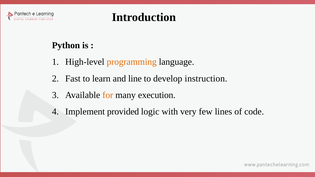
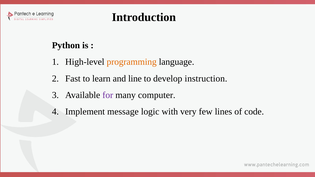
for colour: orange -> purple
execution: execution -> computer
provided: provided -> message
